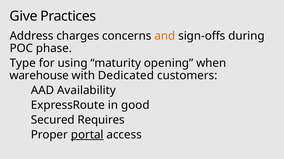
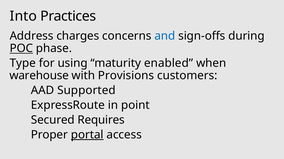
Give: Give -> Into
and colour: orange -> blue
POC underline: none -> present
opening: opening -> enabled
Dedicated: Dedicated -> Provisions
Availability: Availability -> Supported
good: good -> point
